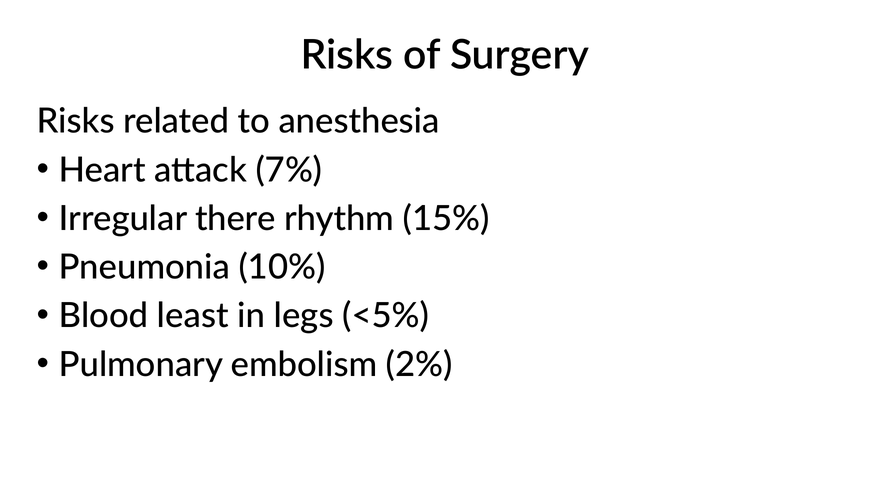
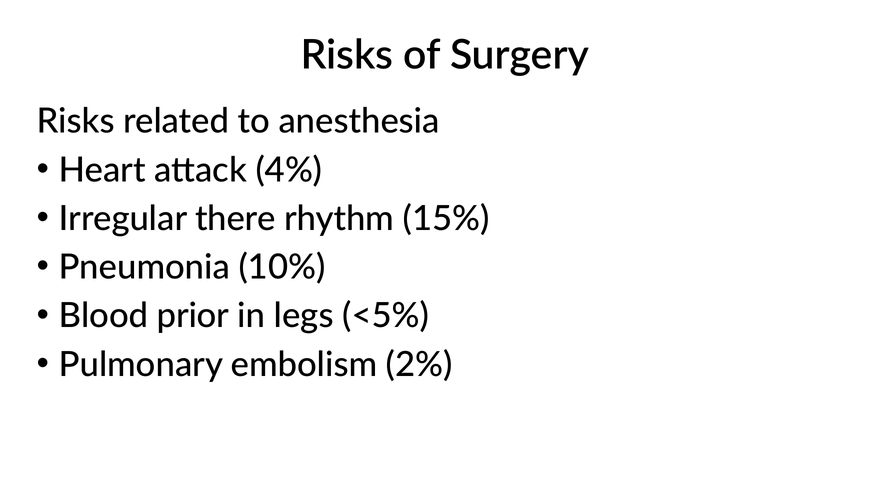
7%: 7% -> 4%
least: least -> prior
